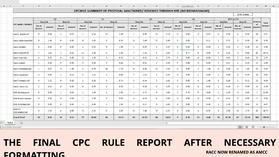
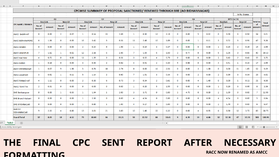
RULE: RULE -> SENT
